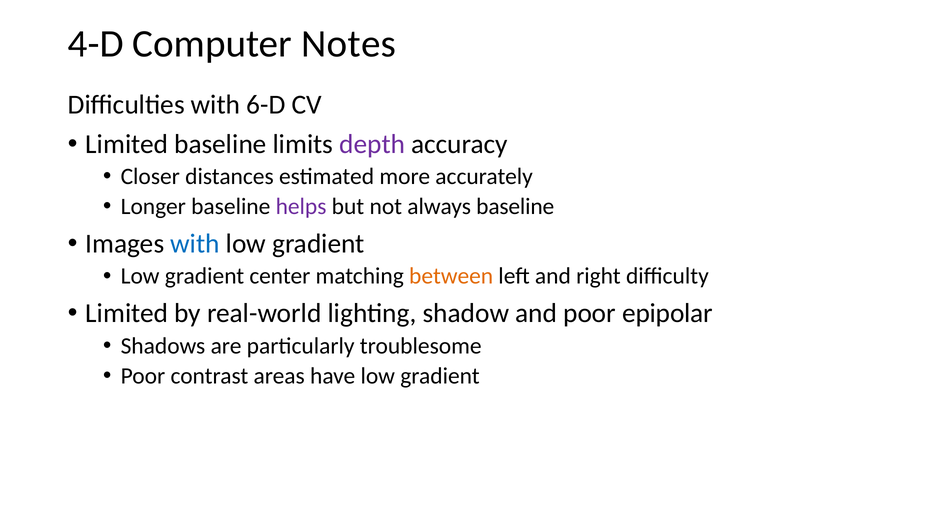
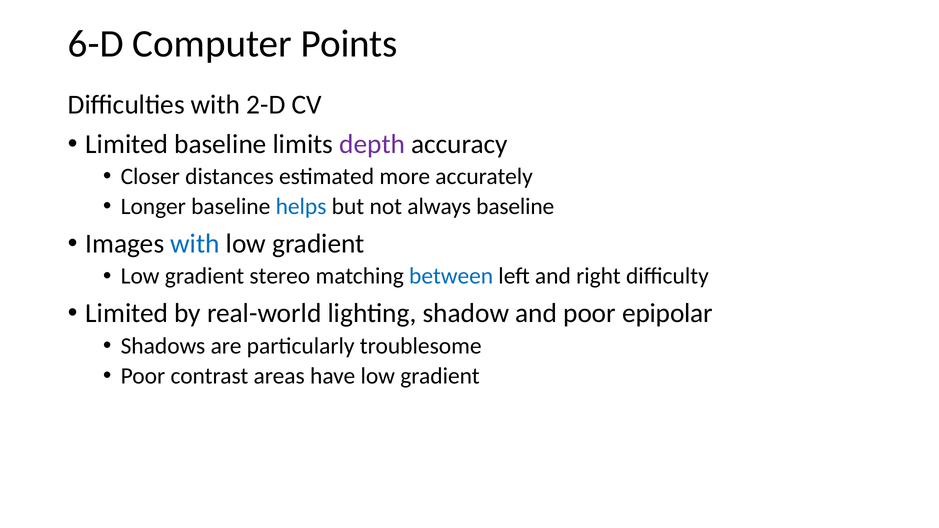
4-D: 4-D -> 6-D
Notes: Notes -> Points
6-D: 6-D -> 2-D
helps colour: purple -> blue
center: center -> stereo
between colour: orange -> blue
